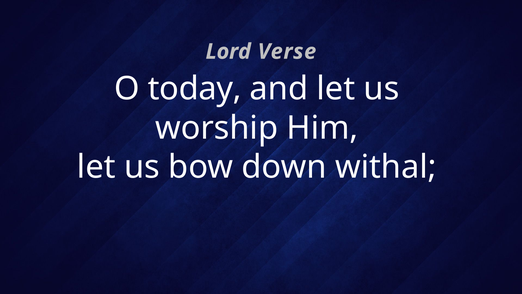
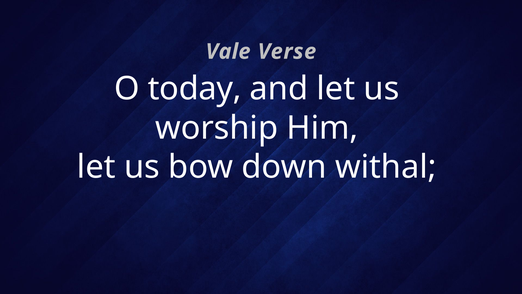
Lord: Lord -> Vale
